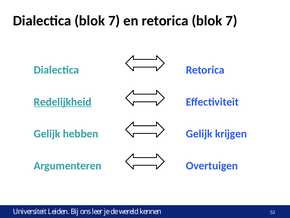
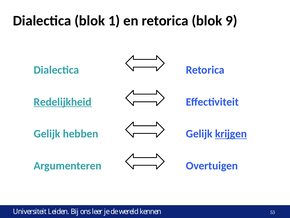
Dialectica blok 7: 7 -> 1
retorica blok 7: 7 -> 9
krijgen underline: none -> present
